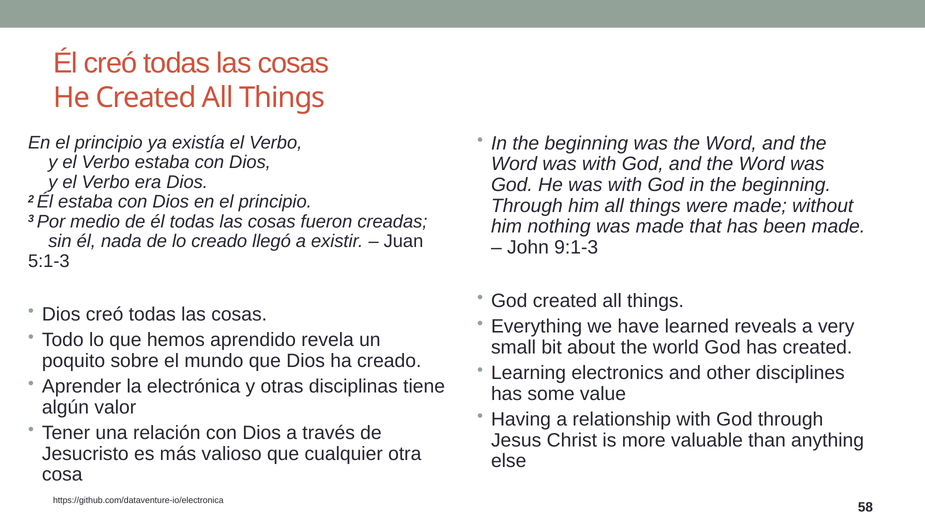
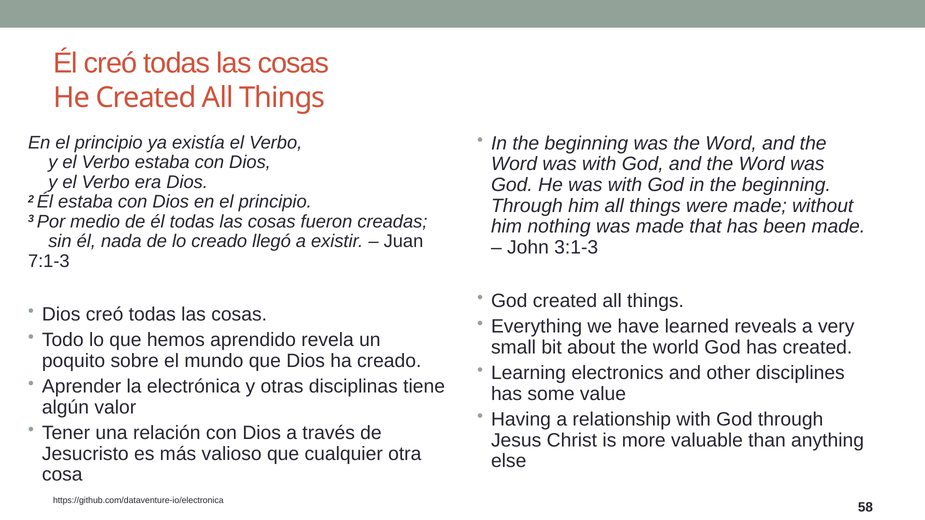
9:1-3: 9:1-3 -> 3:1-3
5:1-3: 5:1-3 -> 7:1-3
